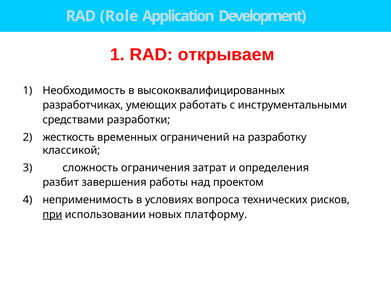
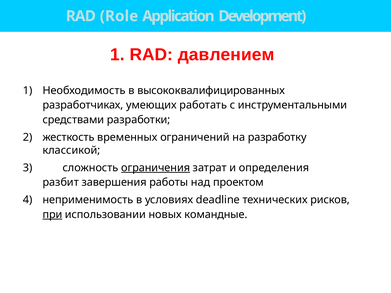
открываем: открываем -> давлением
ограничения underline: none -> present
вопроса: вопроса -> deadline
платформу: платформу -> командные
